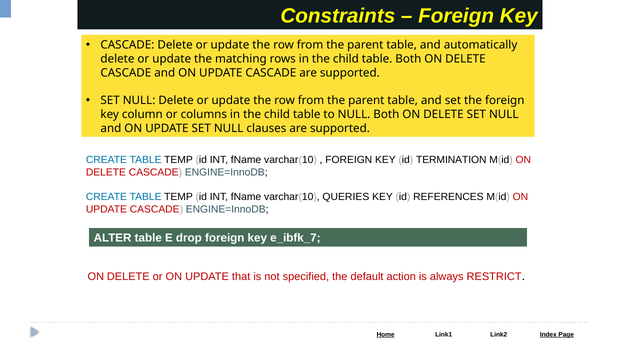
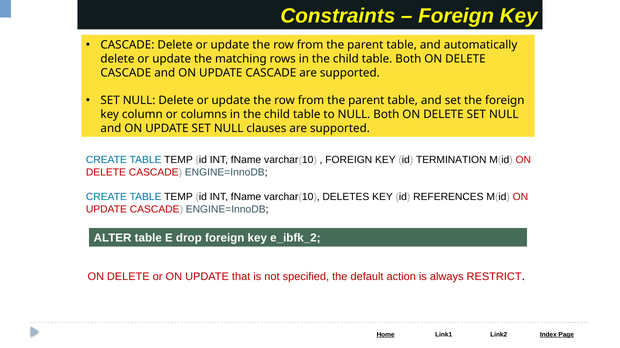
QUERIES: QUERIES -> DELETES
e_ibfk_7: e_ibfk_7 -> e_ibfk_2
